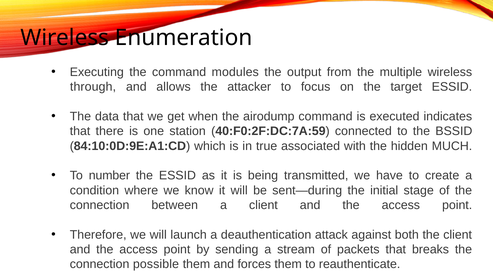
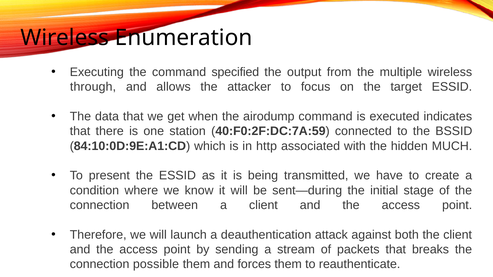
modules: modules -> specified
true: true -> http
number: number -> present
